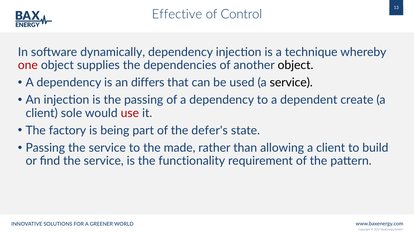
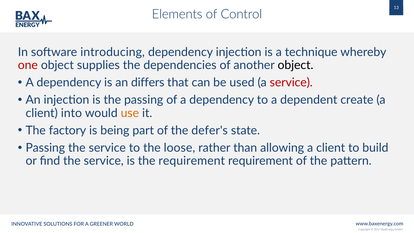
Effective: Effective -> Elements
dynamically: dynamically -> introducing
service at (291, 83) colour: black -> red
sole: sole -> into
use colour: red -> orange
made: made -> loose
the functionality: functionality -> requirement
